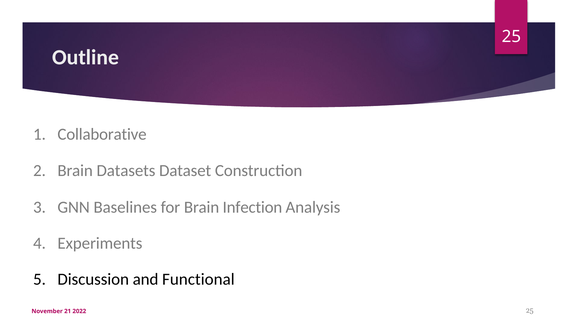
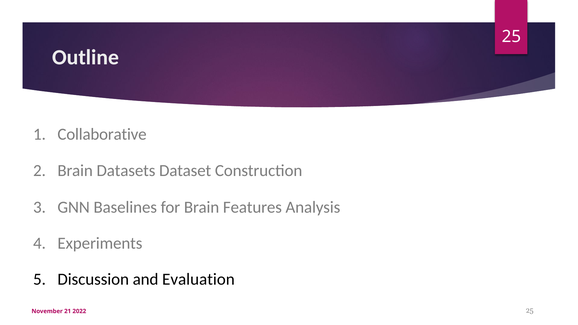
Infection: Infection -> Features
Functional: Functional -> Evaluation
